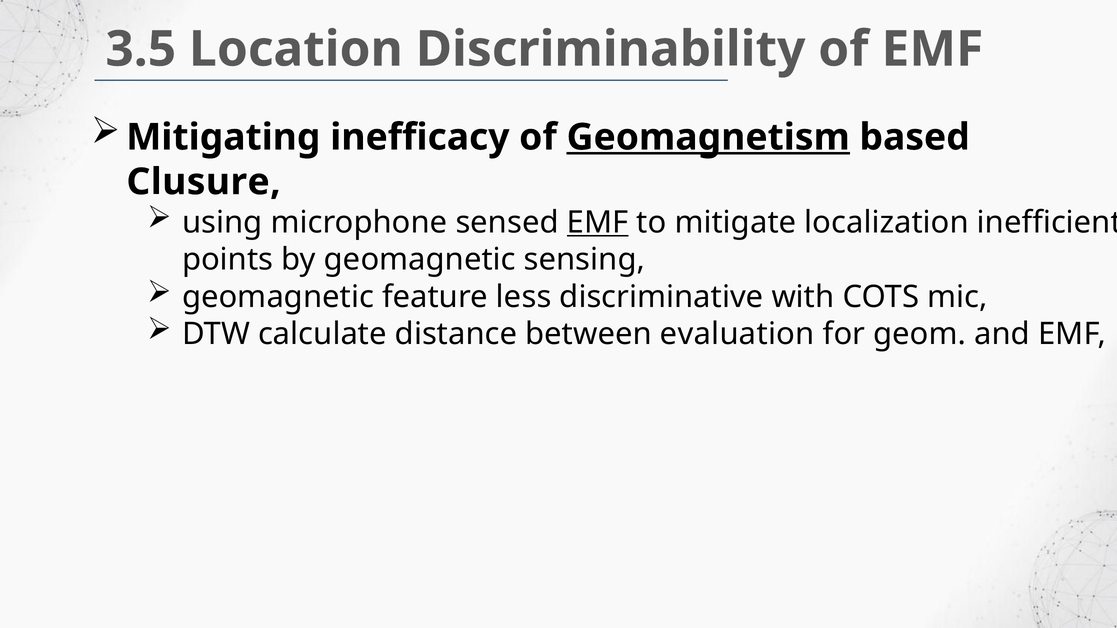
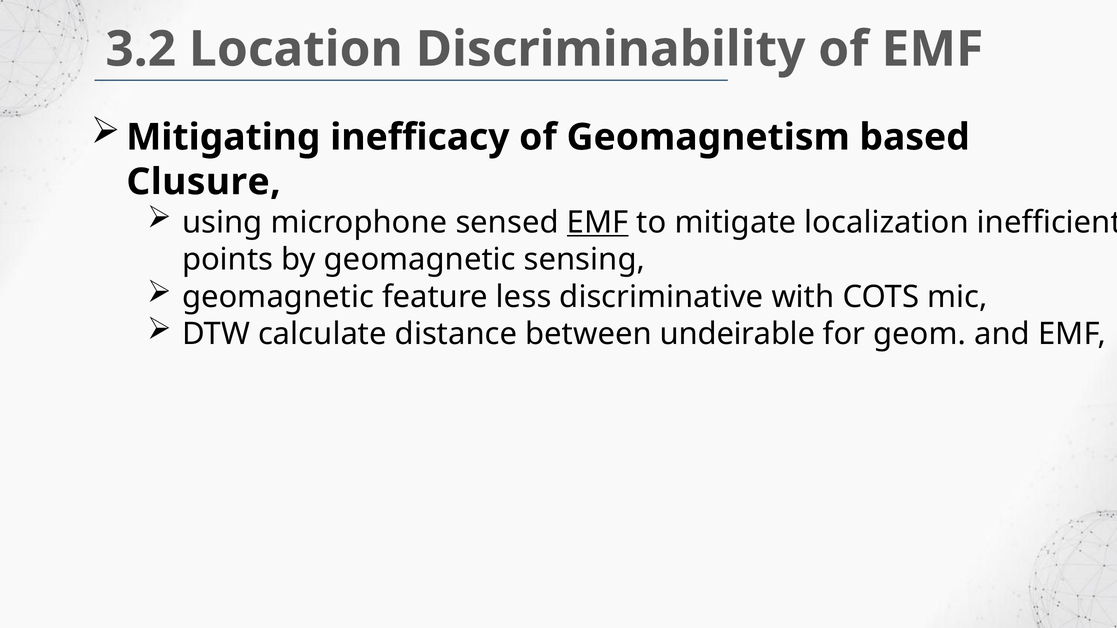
3.5: 3.5 -> 3.2
Geomagnetism underline: present -> none
evaluation: evaluation -> undeirable
